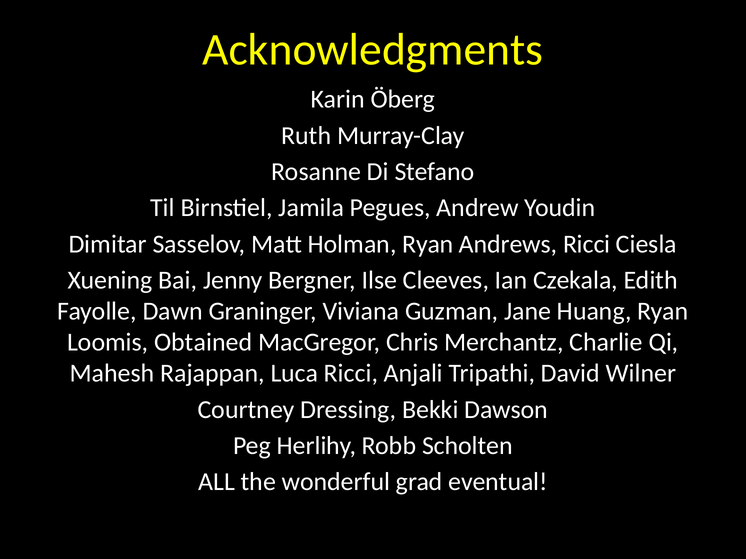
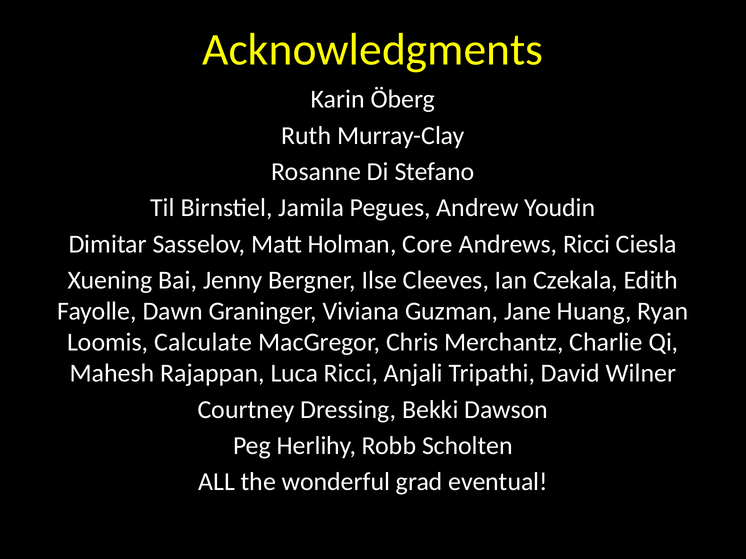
Holman Ryan: Ryan -> Core
Obtained: Obtained -> Calculate
